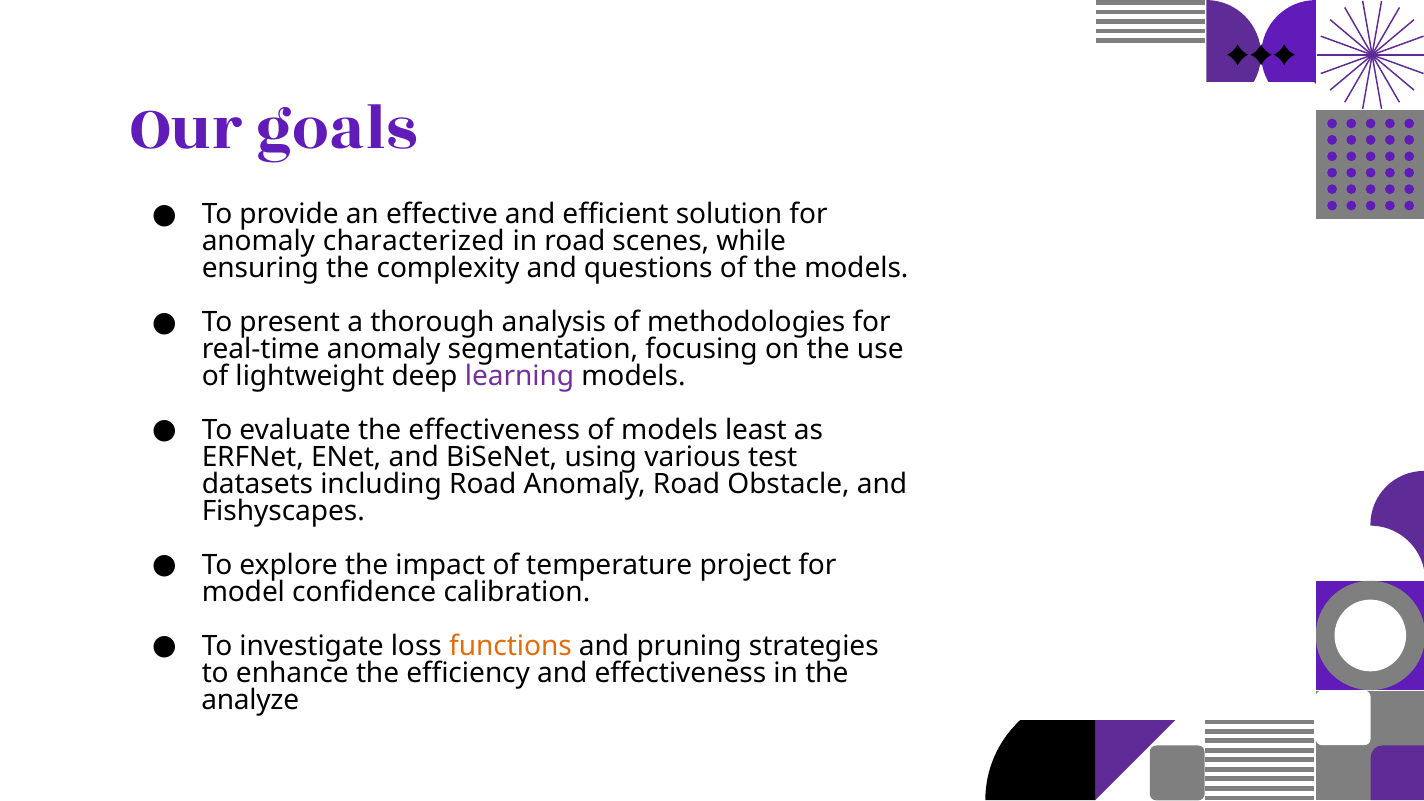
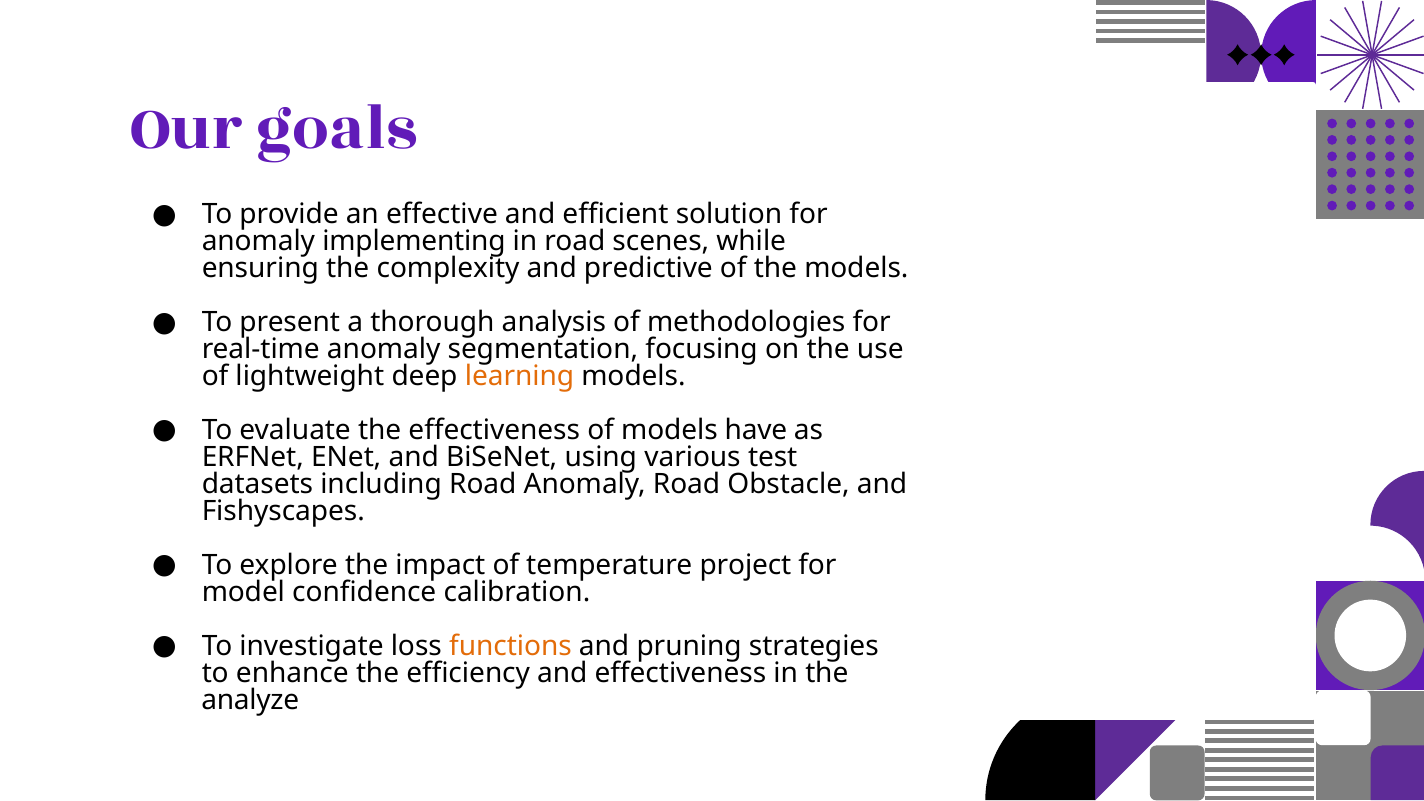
characterized: characterized -> implementing
questions: questions -> predictive
learning colour: purple -> orange
least: least -> have
